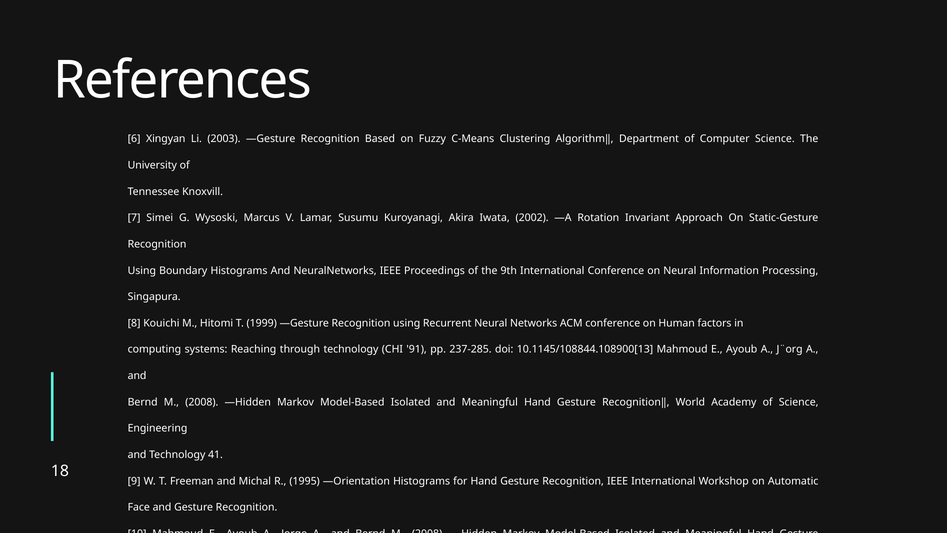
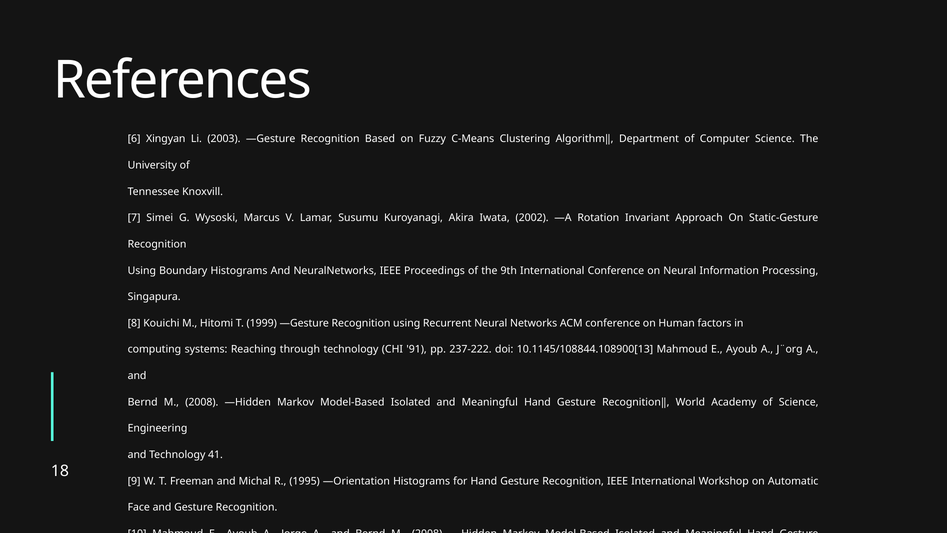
237-285: 237-285 -> 237-222
